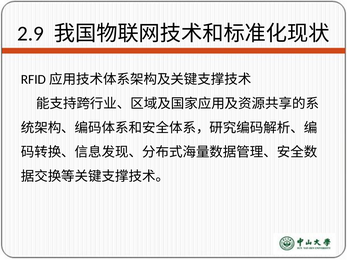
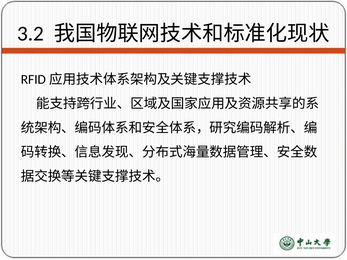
2.9: 2.9 -> 3.2
